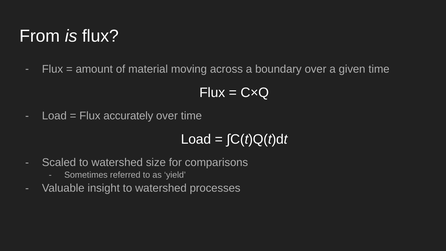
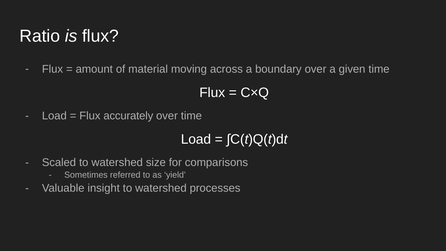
From: From -> Ratio
